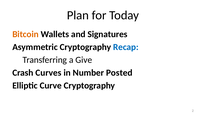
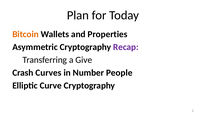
Signatures: Signatures -> Properties
Recap colour: blue -> purple
Posted: Posted -> People
